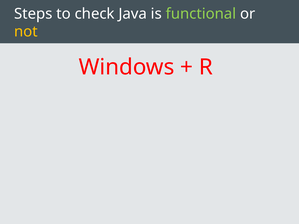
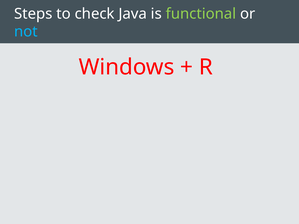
not colour: yellow -> light blue
